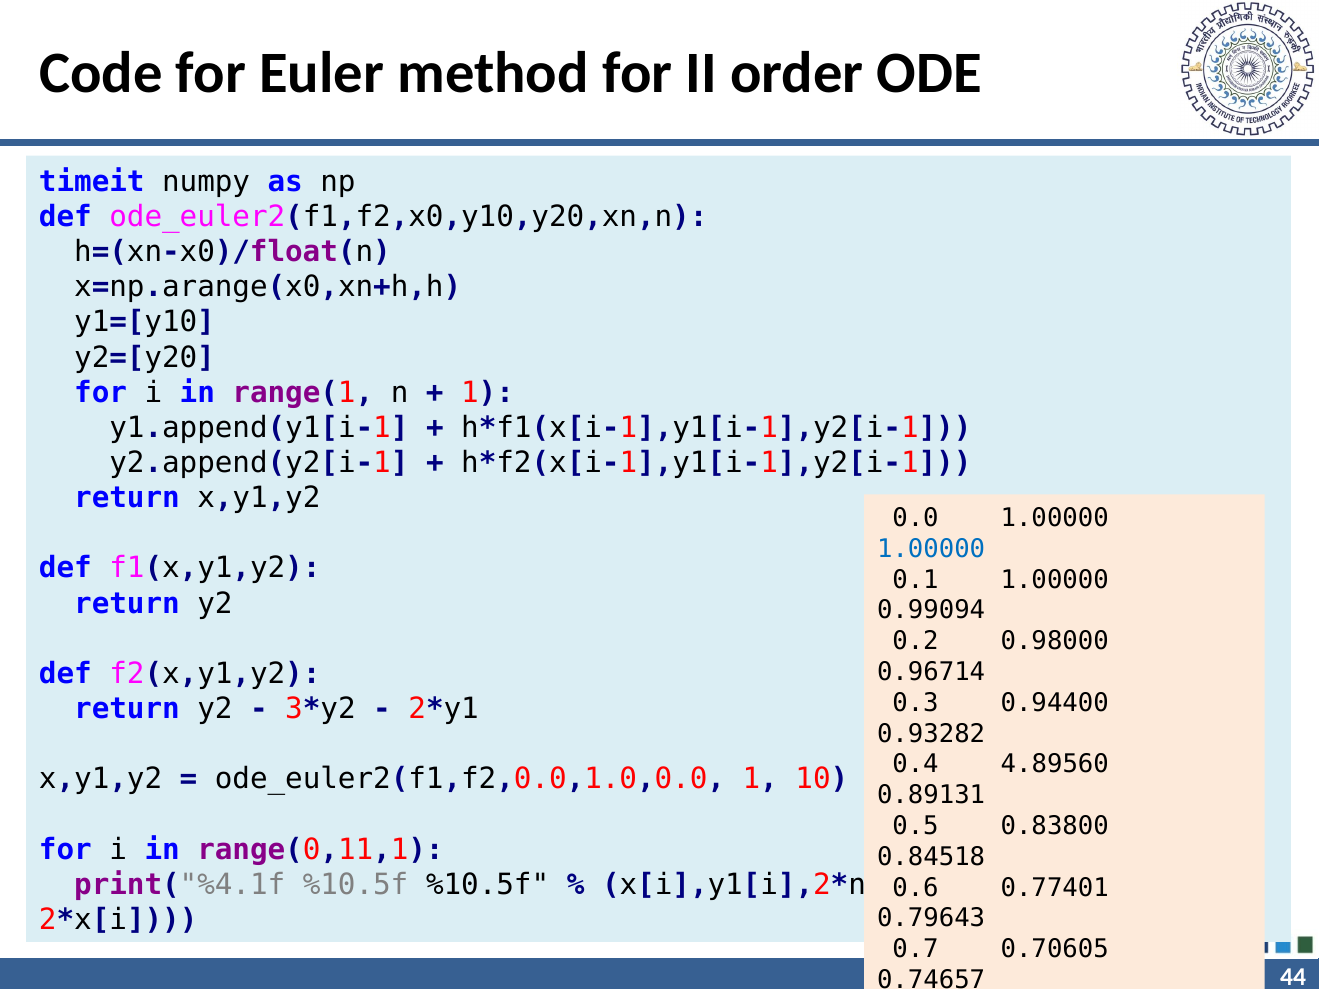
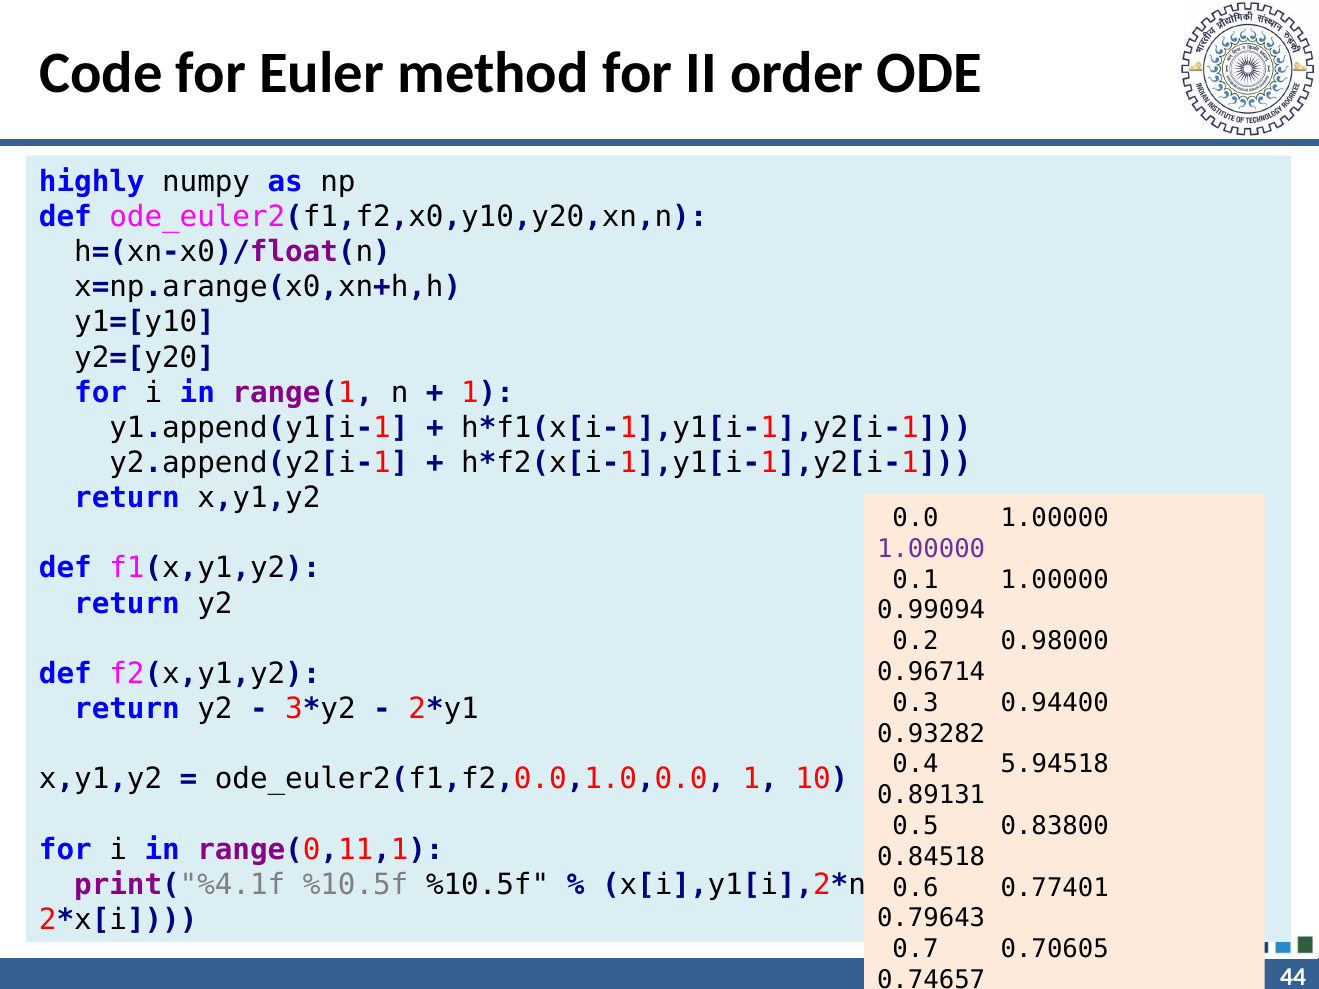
timeit: timeit -> highly
1.00000 at (931, 549) colour: blue -> purple
4.89560: 4.89560 -> 5.94518
